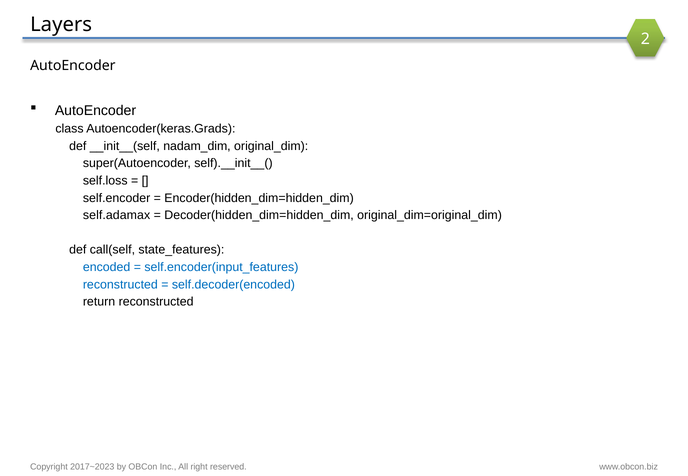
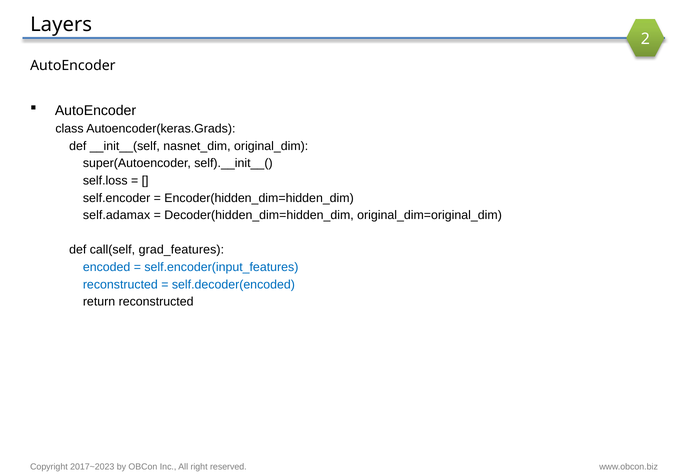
nadam_dim: nadam_dim -> nasnet_dim
state_features: state_features -> grad_features
